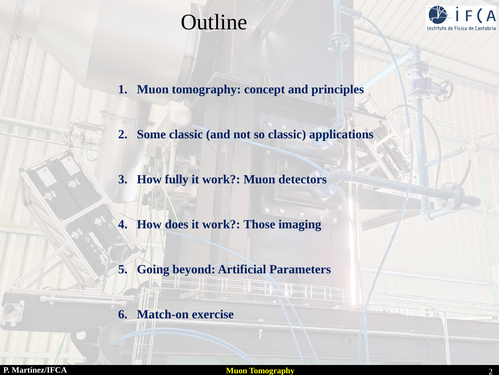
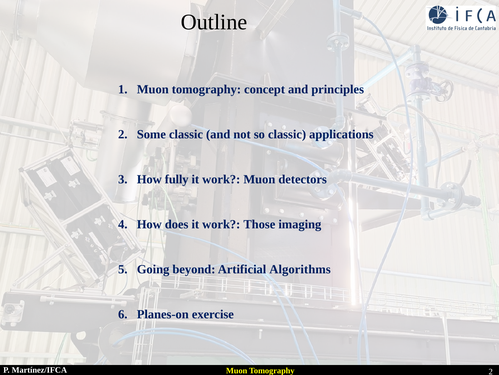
Parameters: Parameters -> Algorithms
Match-on: Match-on -> Planes-on
